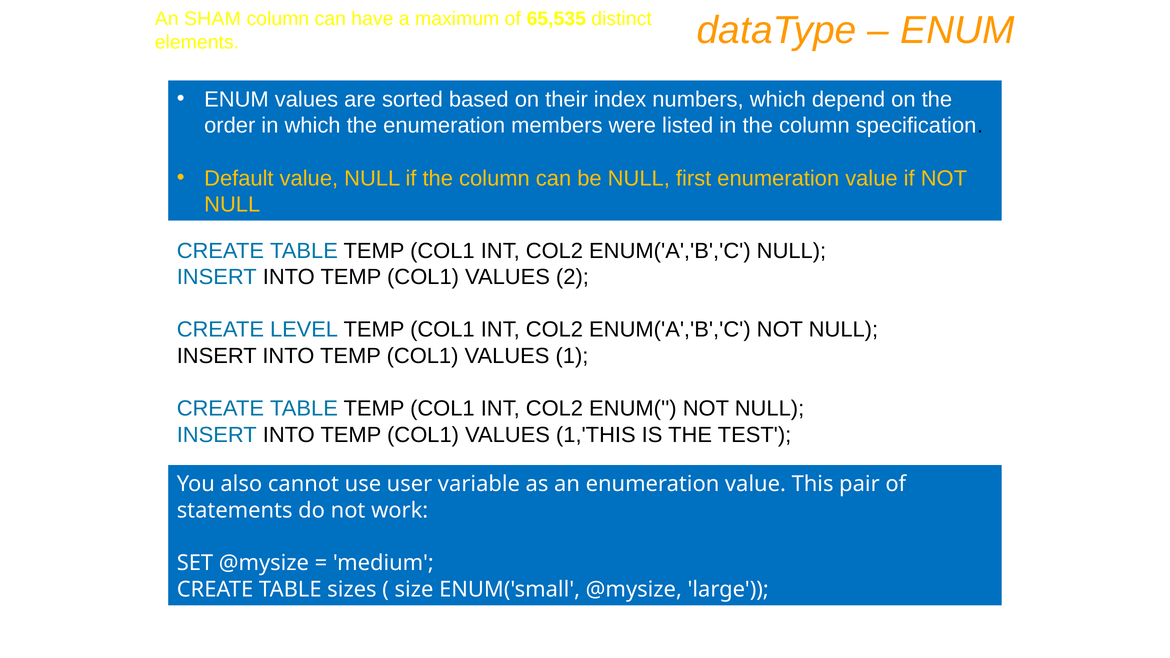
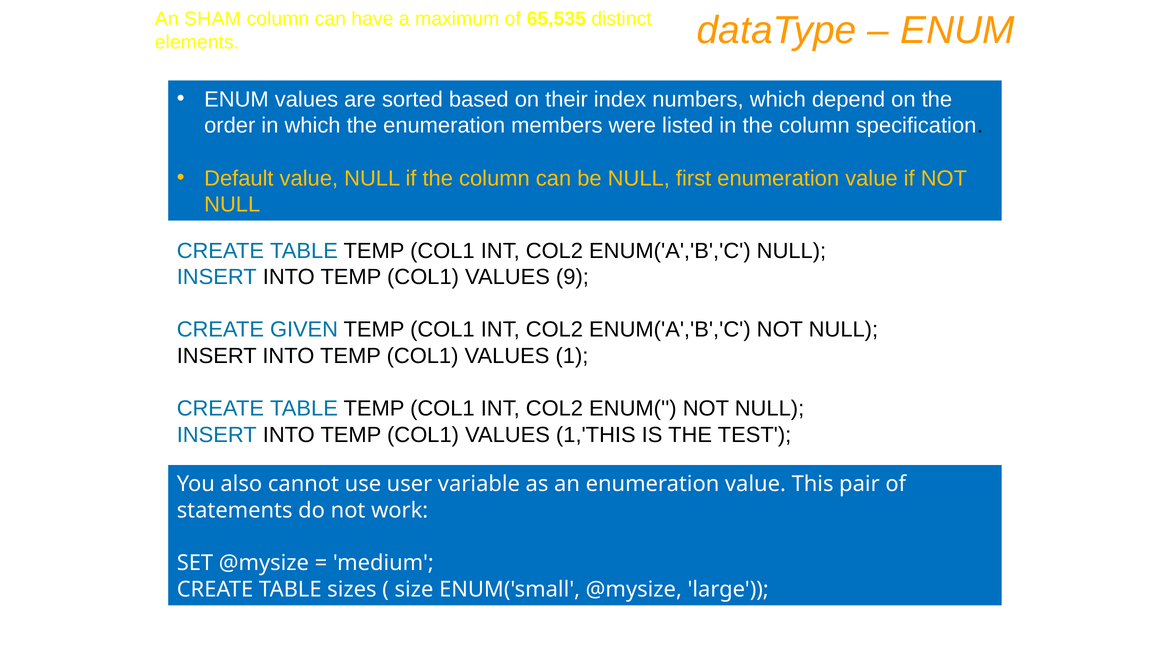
2: 2 -> 9
LEVEL: LEVEL -> GIVEN
